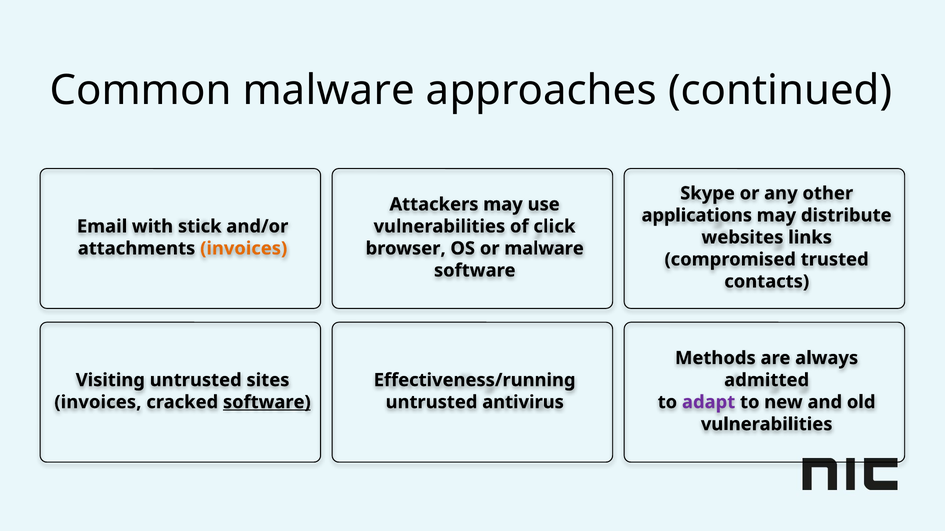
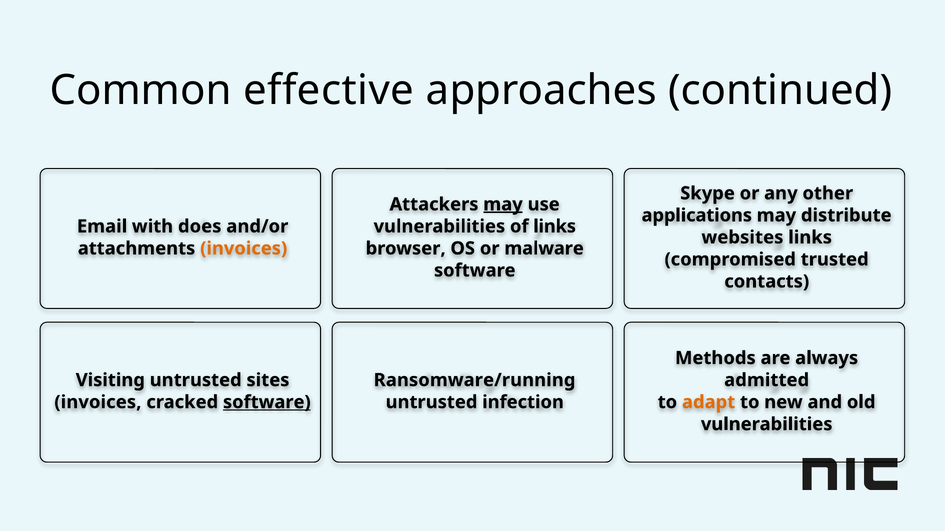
Common malware: malware -> effective
may at (503, 205) underline: none -> present
stick: stick -> does
of click: click -> links
Effectiveness/running: Effectiveness/running -> Ransomware/running
antivirus: antivirus -> infection
adapt colour: purple -> orange
